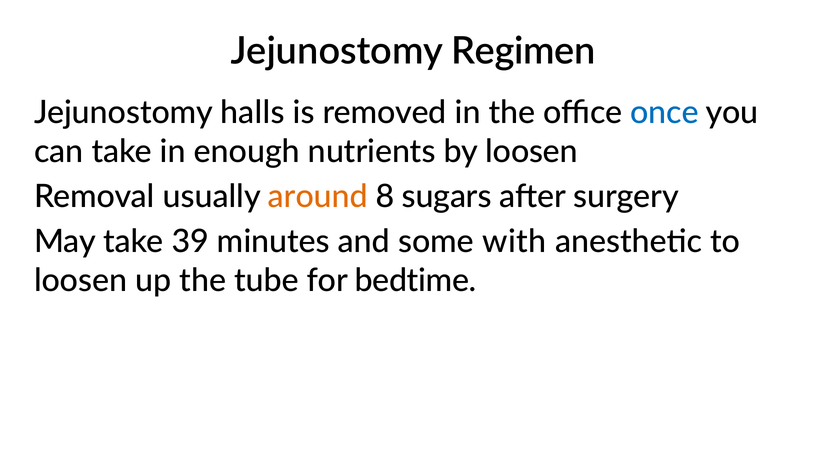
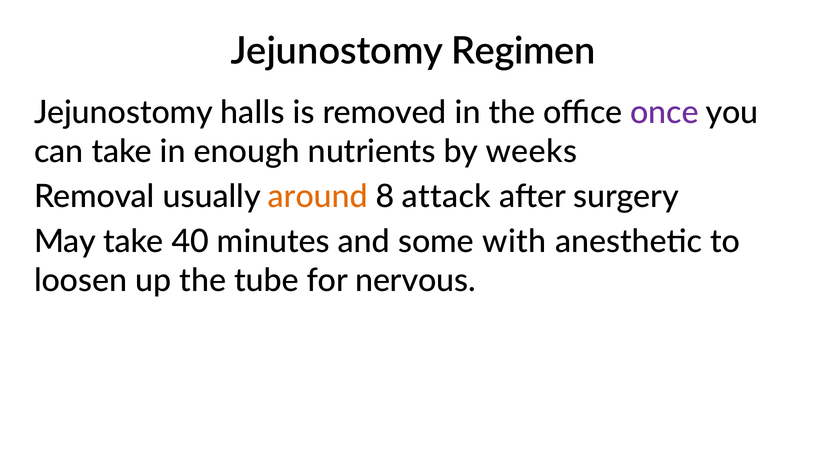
once colour: blue -> purple
by loosen: loosen -> weeks
sugars: sugars -> attack
39: 39 -> 40
bedtime: bedtime -> nervous
